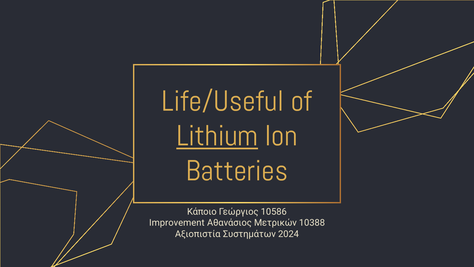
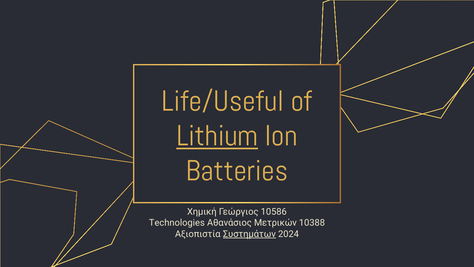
Κάποιο: Κάποιο -> Χημική
Improvement: Improvement -> Technologies
Συστημάτων underline: none -> present
